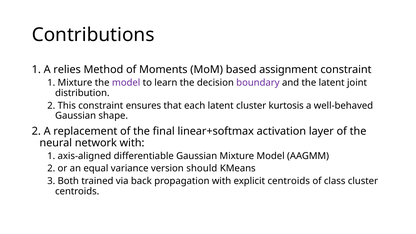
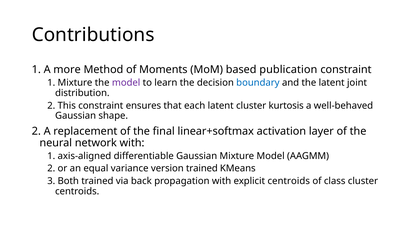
relies: relies -> more
assignment: assignment -> publication
boundary colour: purple -> blue
version should: should -> trained
